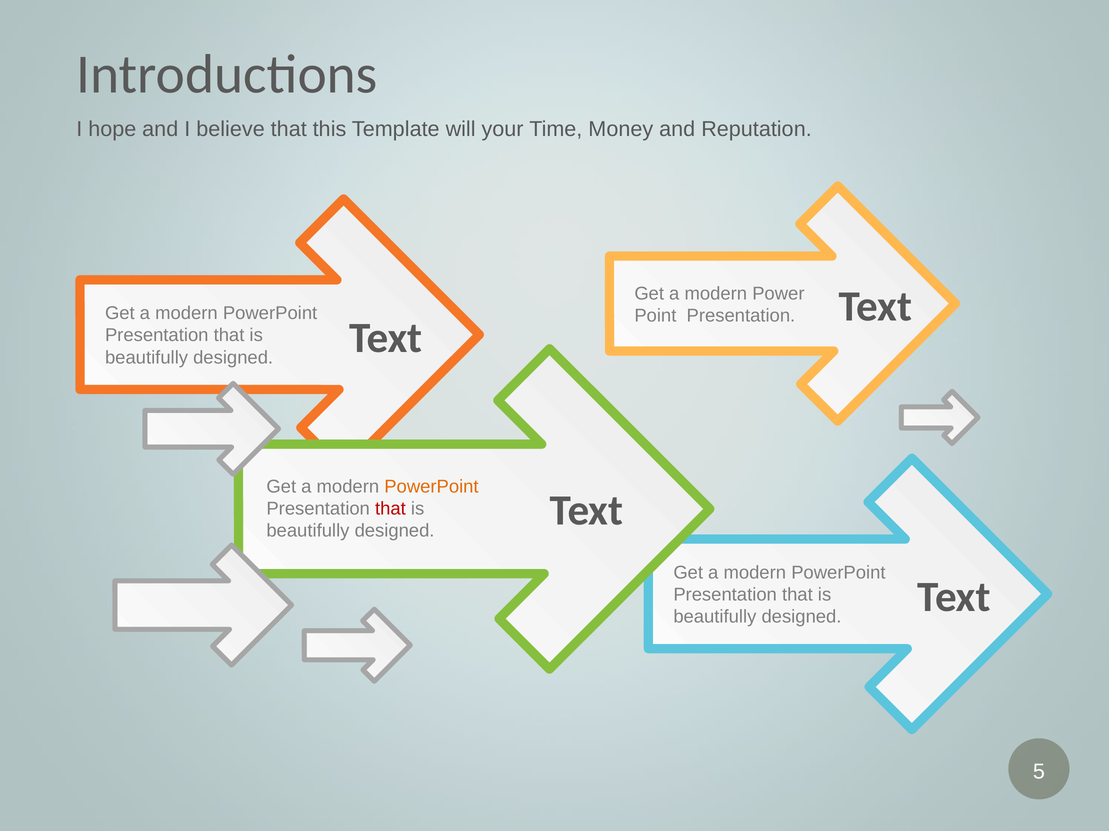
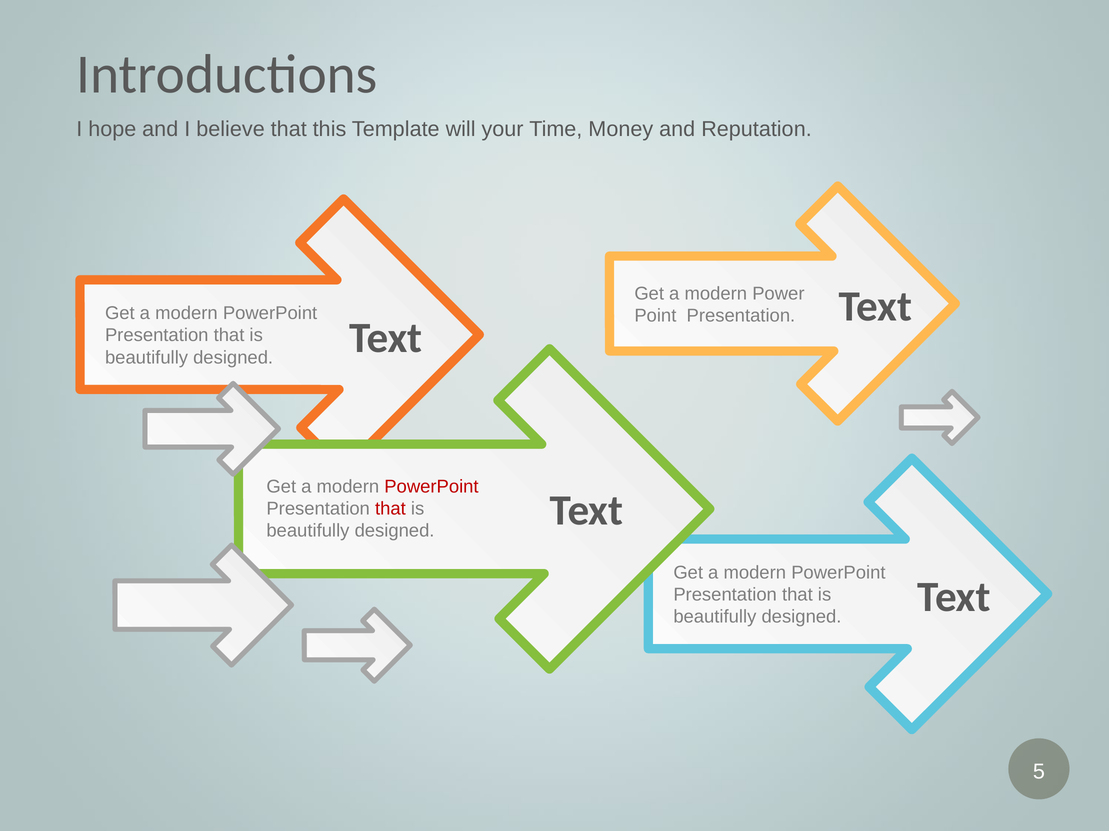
PowerPoint at (431, 487) colour: orange -> red
